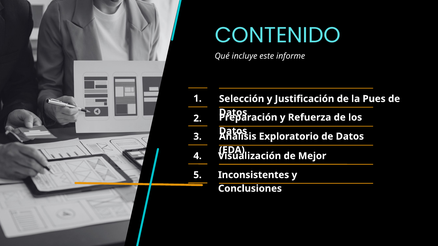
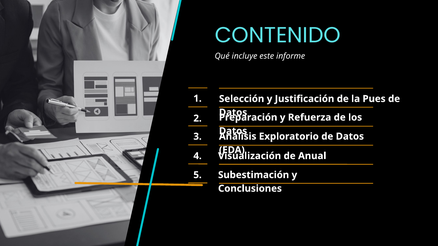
Mejor: Mejor -> Anual
Inconsistentes: Inconsistentes -> Subestimación
